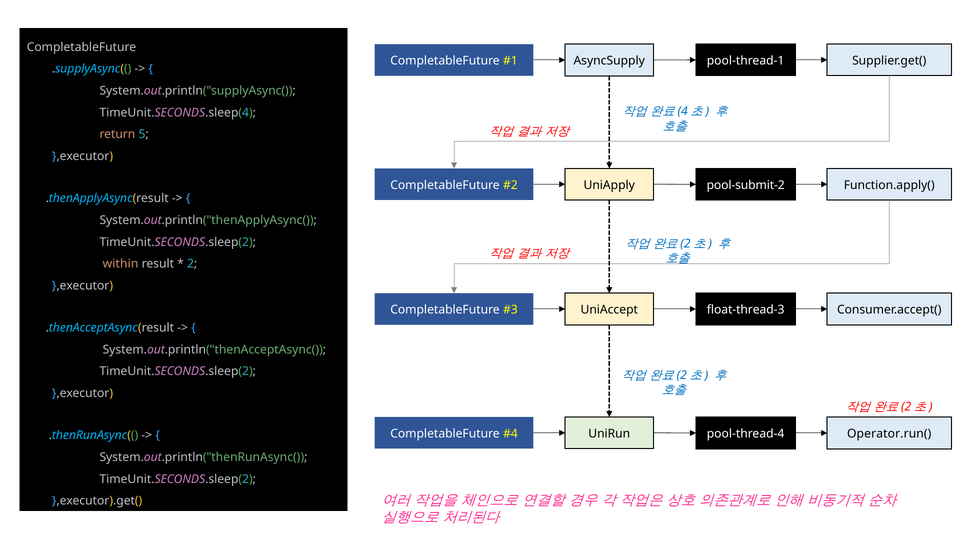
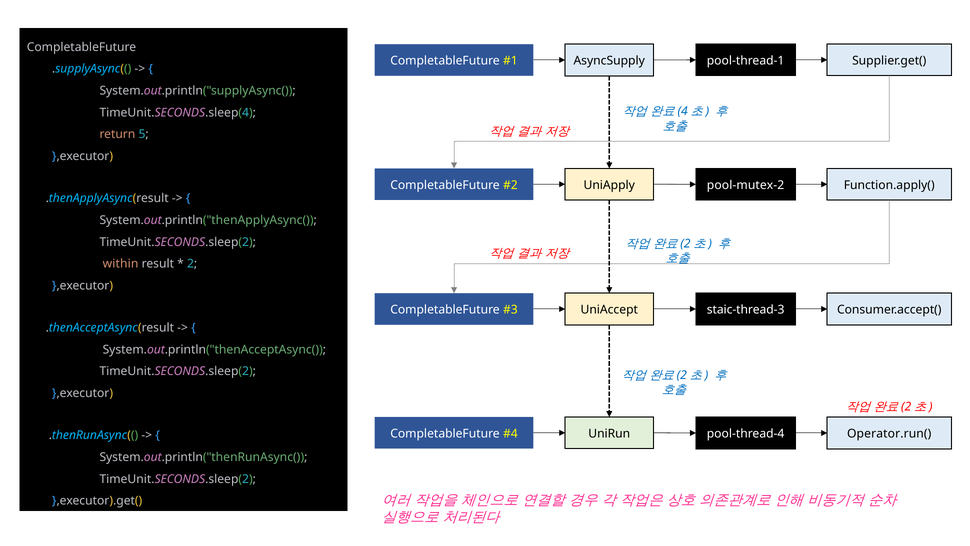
pool-submit-2: pool-submit-2 -> pool-mutex-2
float-thread-3: float-thread-3 -> staic-thread-3
